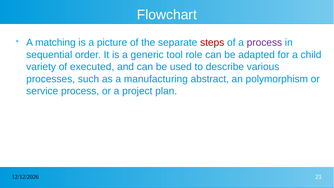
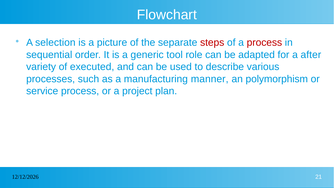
matching: matching -> selection
process at (264, 43) colour: purple -> red
child: child -> after
abstract: abstract -> manner
